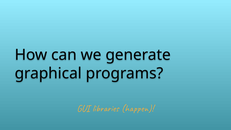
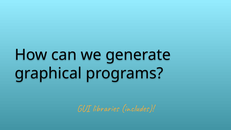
happen: happen -> includes
